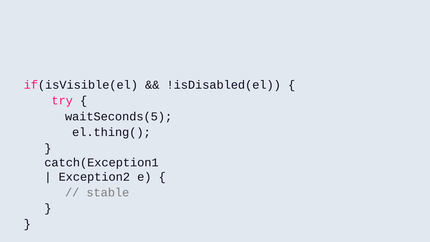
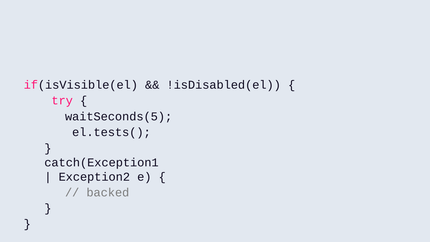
el.thing(: el.thing( -> el.tests(
stable: stable -> backed
